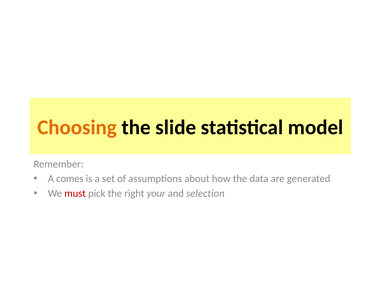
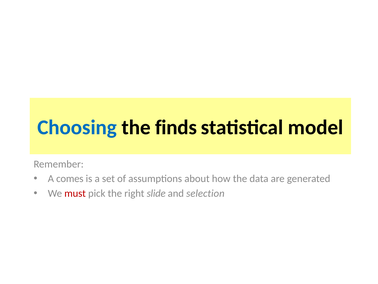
Choosing colour: orange -> blue
slide: slide -> finds
your: your -> slide
